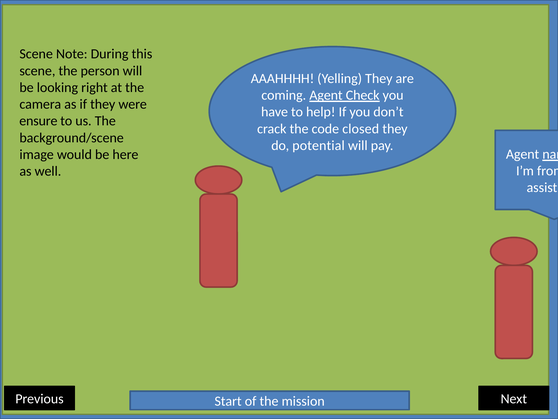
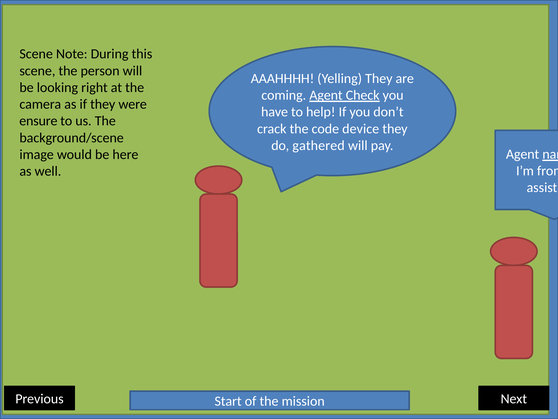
closed: closed -> device
potential: potential -> gathered
